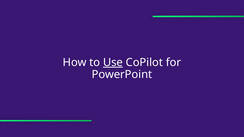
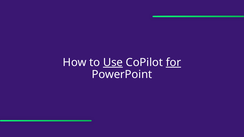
for underline: none -> present
